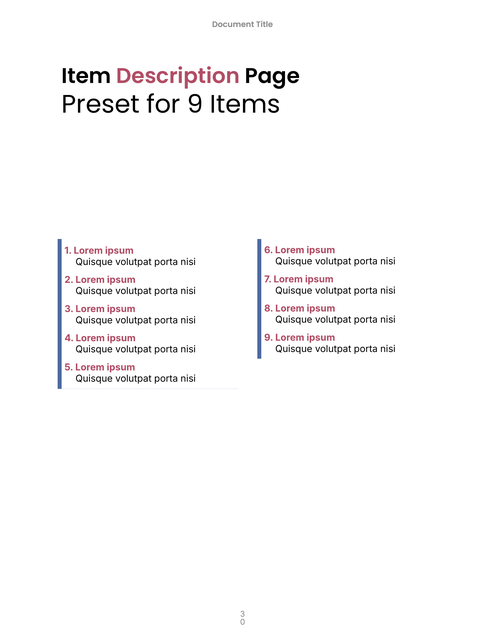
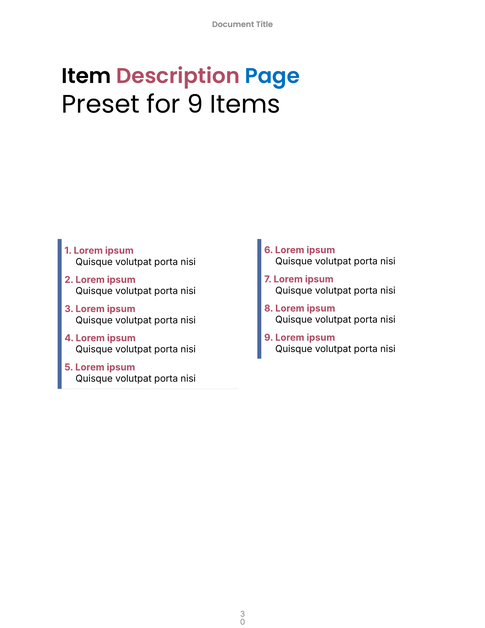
Page colour: black -> blue
